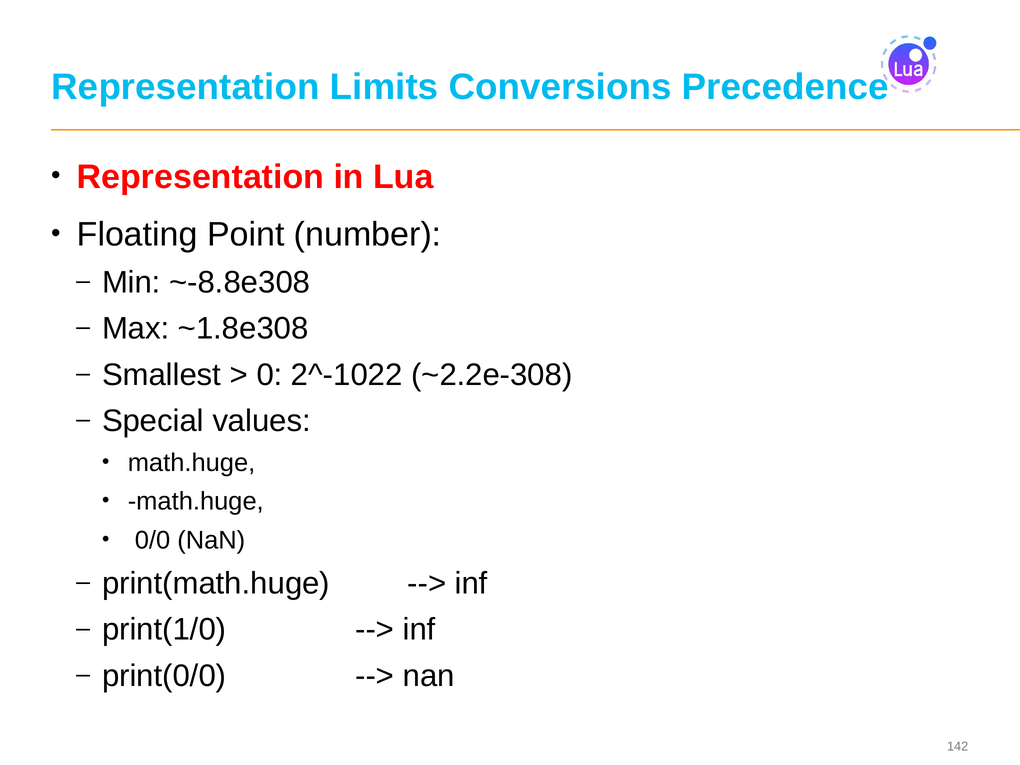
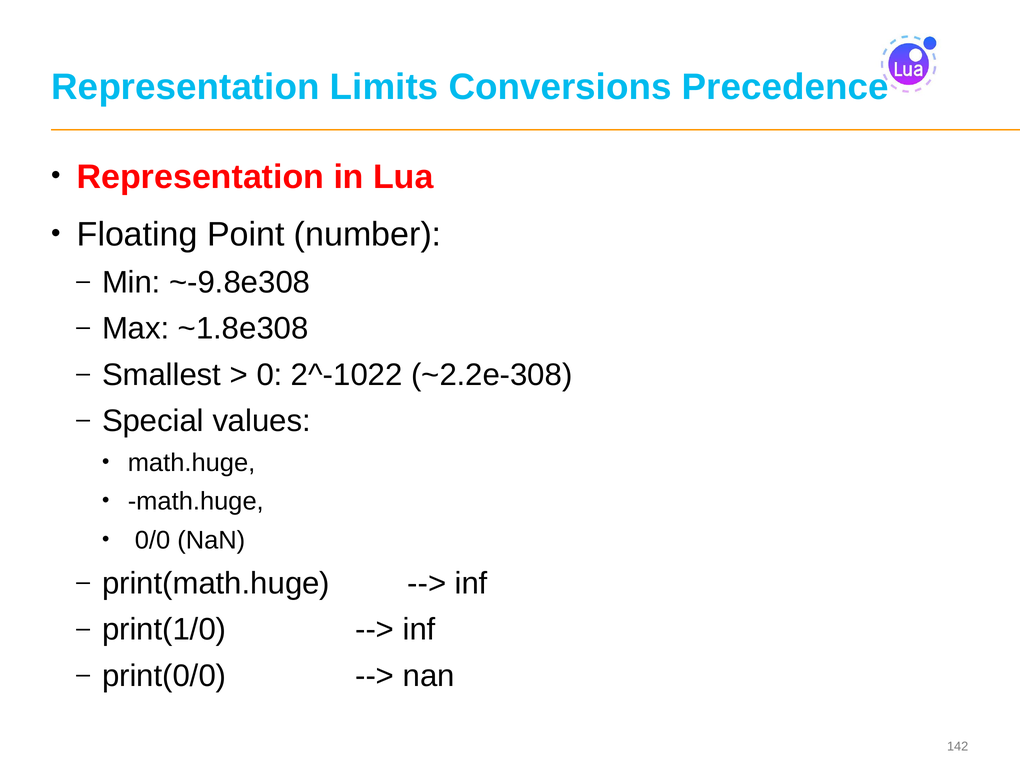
~-8.8e308: ~-8.8e308 -> ~-9.8e308
